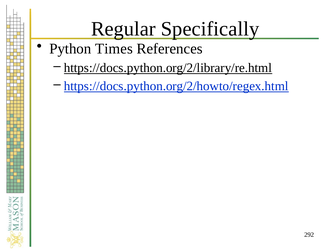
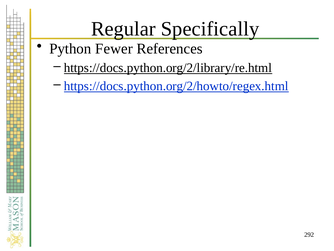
Times: Times -> Fewer
